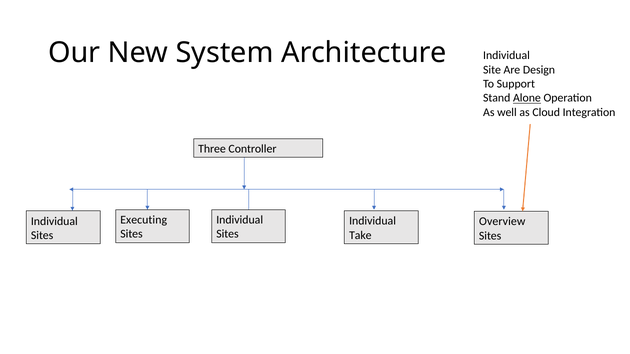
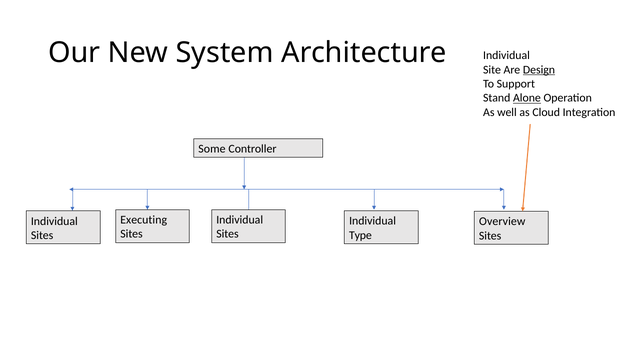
Design underline: none -> present
Three: Three -> Some
Take: Take -> Type
